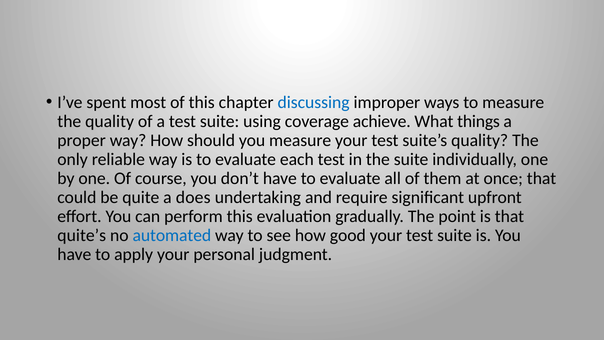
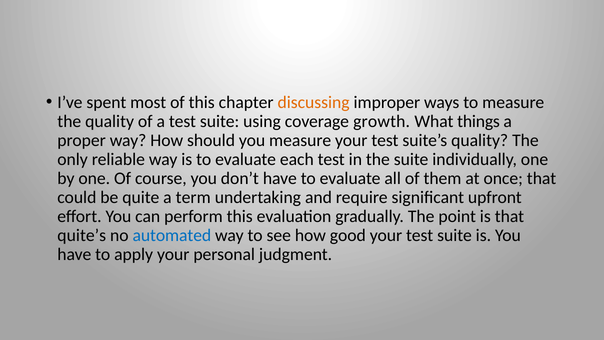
discussing colour: blue -> orange
achieve: achieve -> growth
does: does -> term
